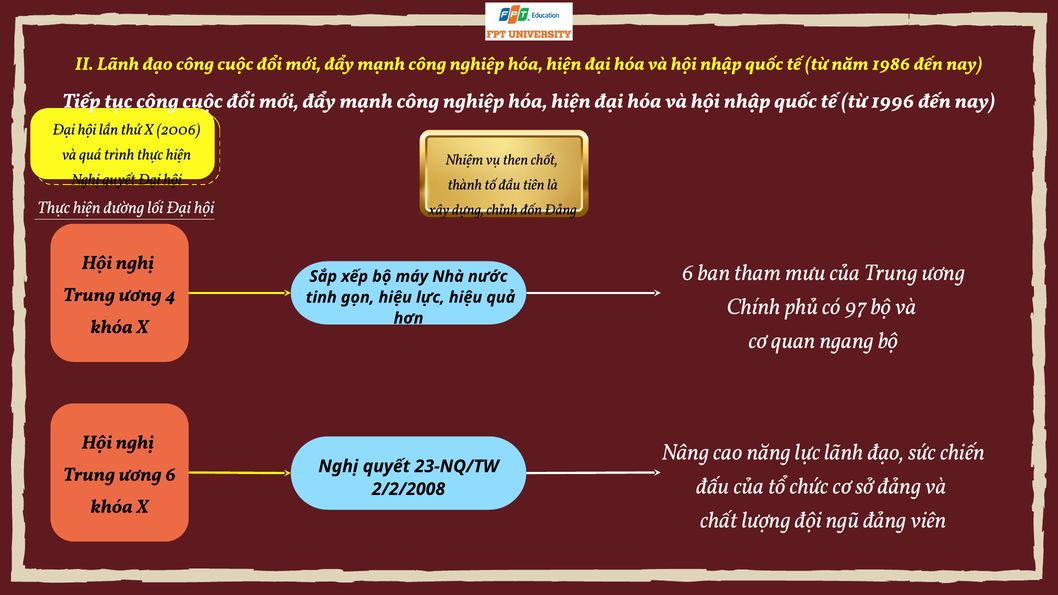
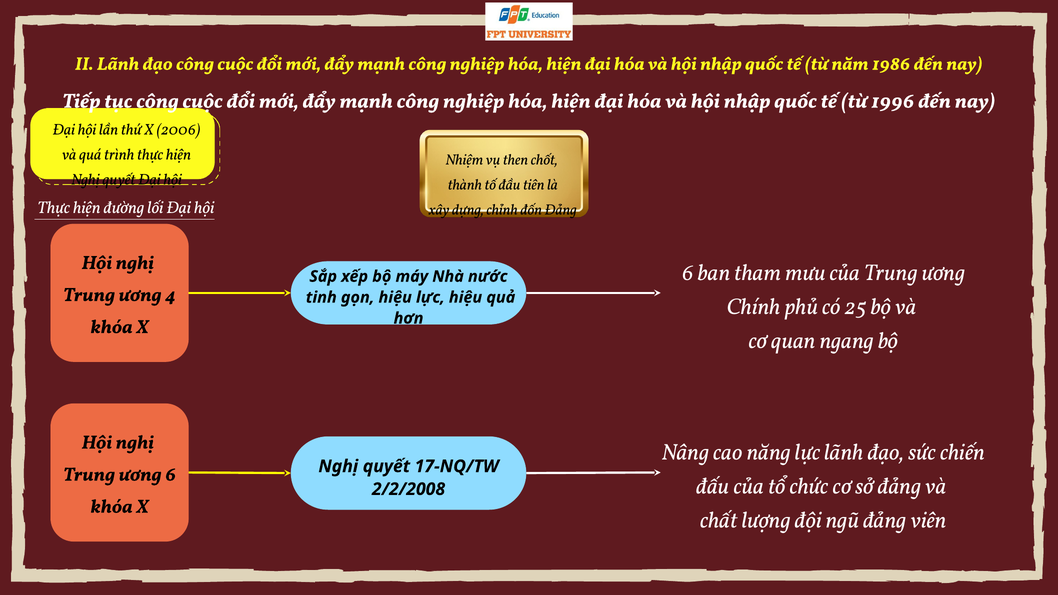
97: 97 -> 25
23-NQ/TW: 23-NQ/TW -> 17-NQ/TW
